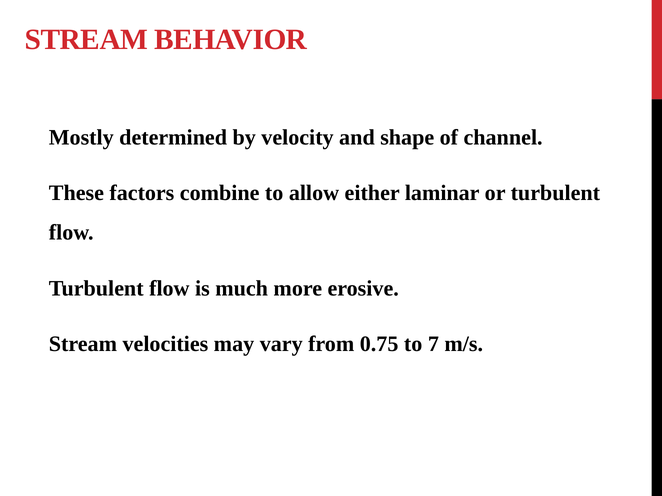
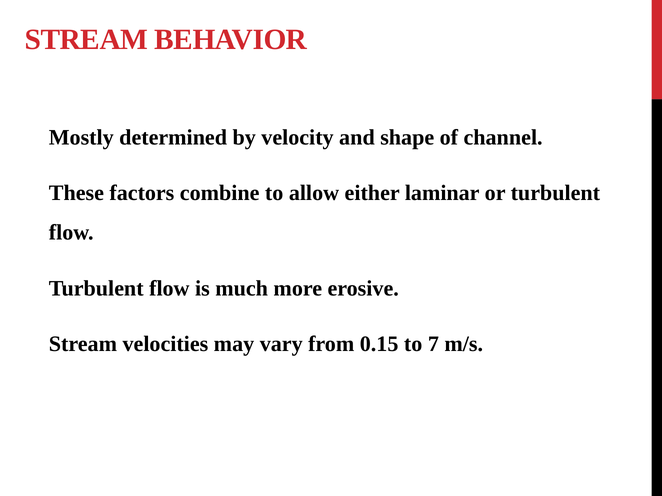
0.75: 0.75 -> 0.15
